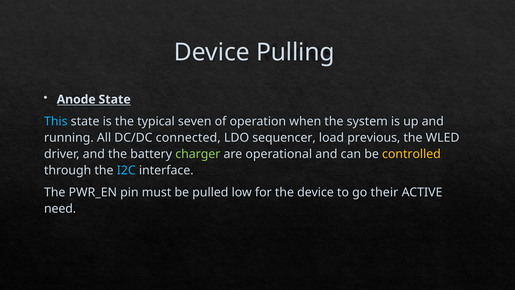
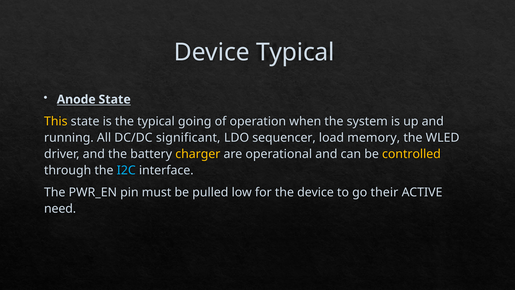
Device Pulling: Pulling -> Typical
This colour: light blue -> yellow
seven: seven -> going
connected: connected -> significant
previous: previous -> memory
charger colour: light green -> yellow
